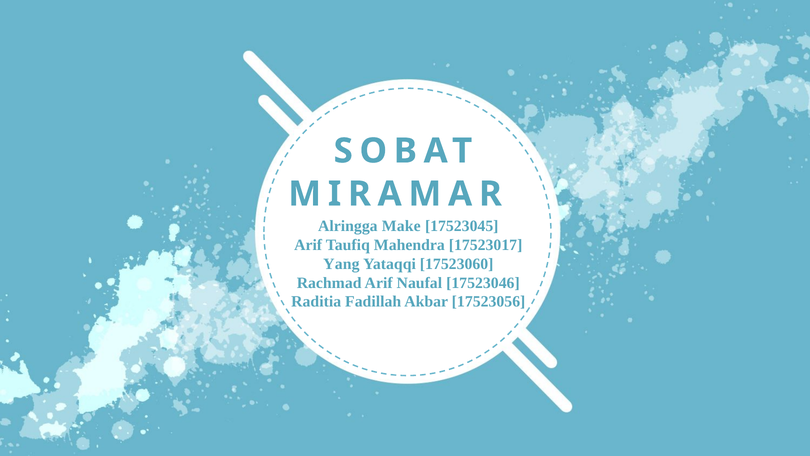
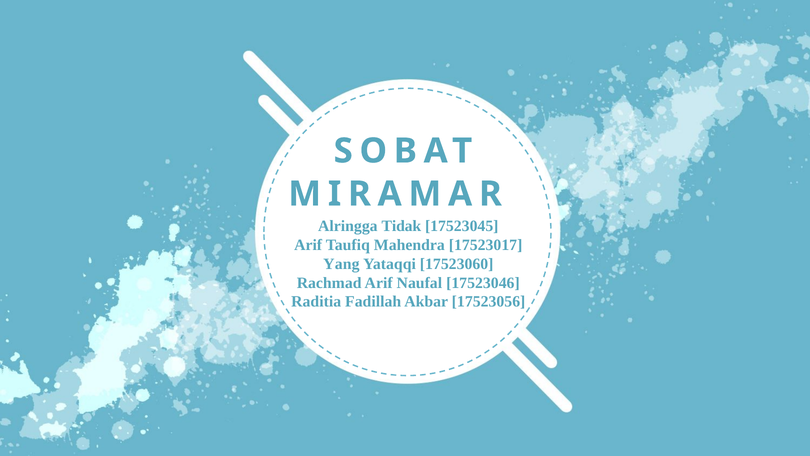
Make: Make -> Tidak
